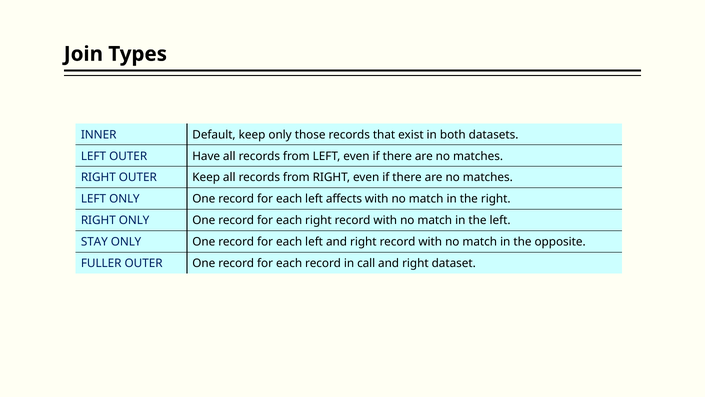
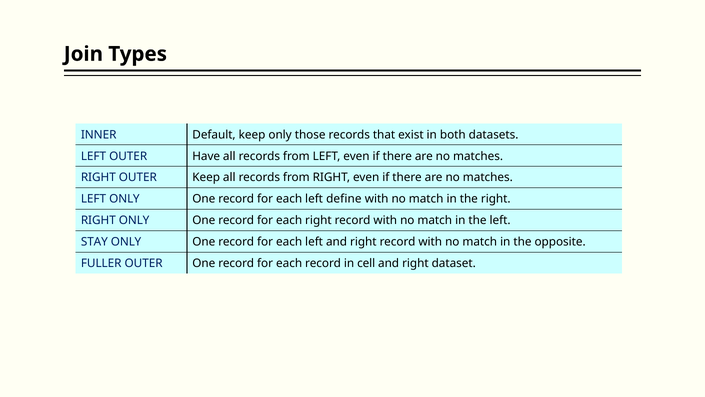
affects: affects -> define
call: call -> cell
